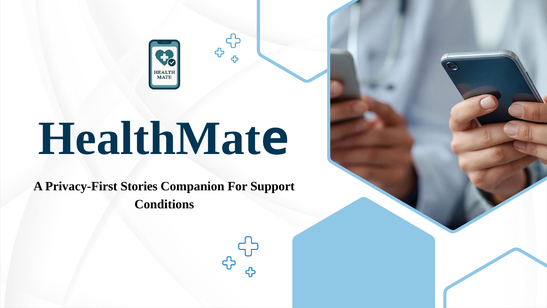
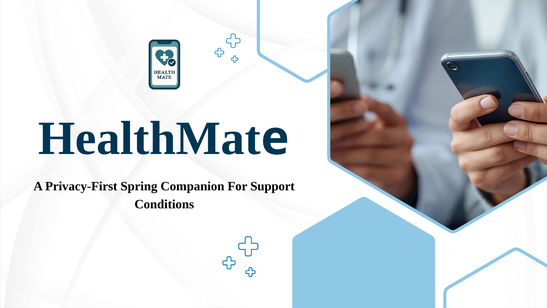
Stories: Stories -> Spring
